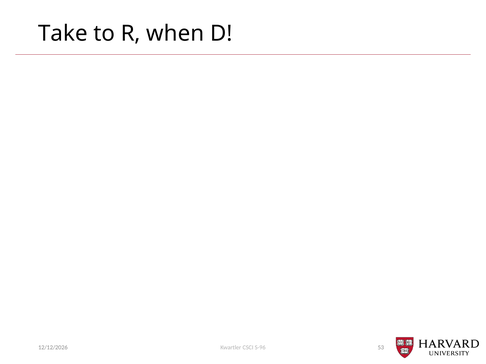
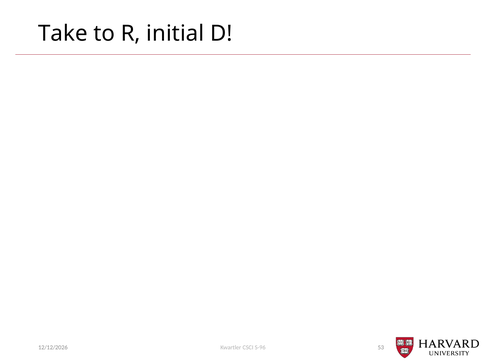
when: when -> initial
